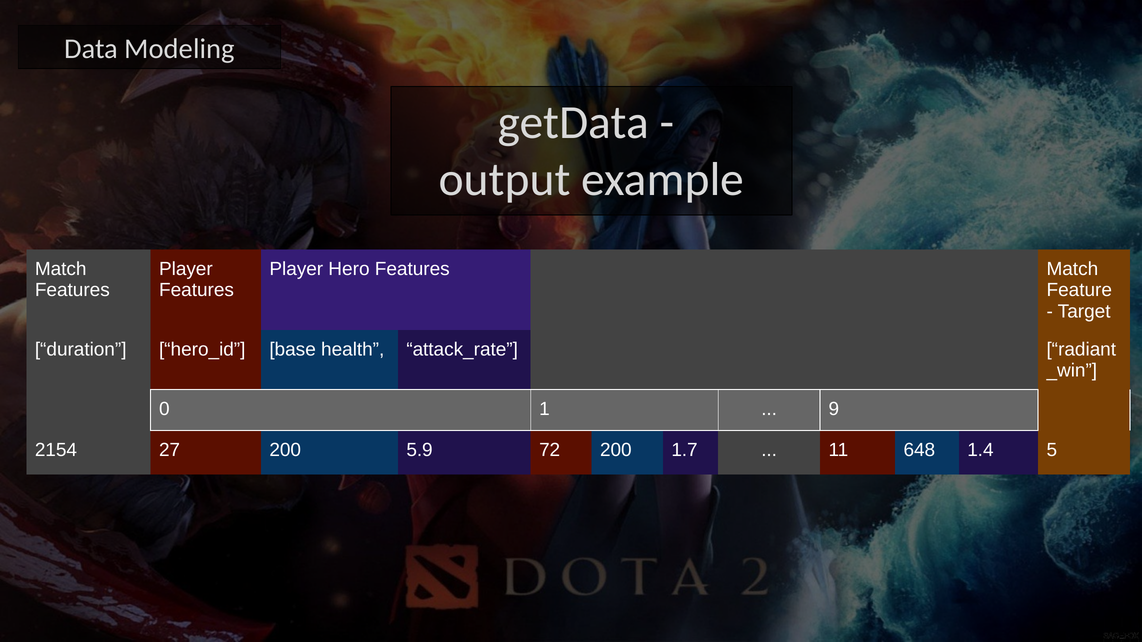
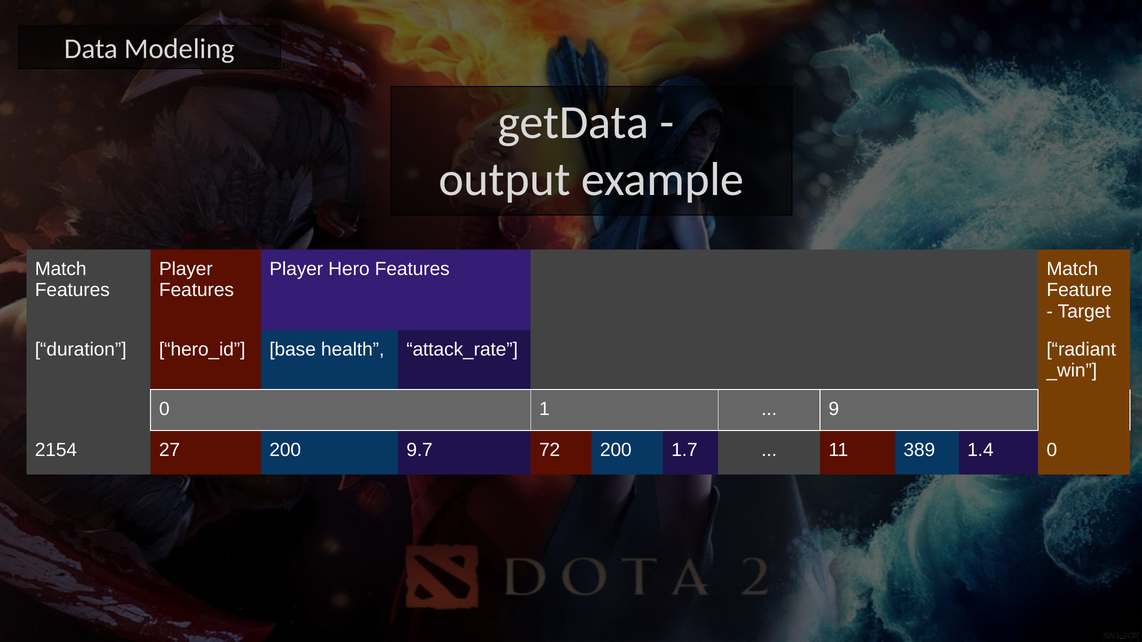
5.9: 5.9 -> 9.7
648: 648 -> 389
1.4 5: 5 -> 0
